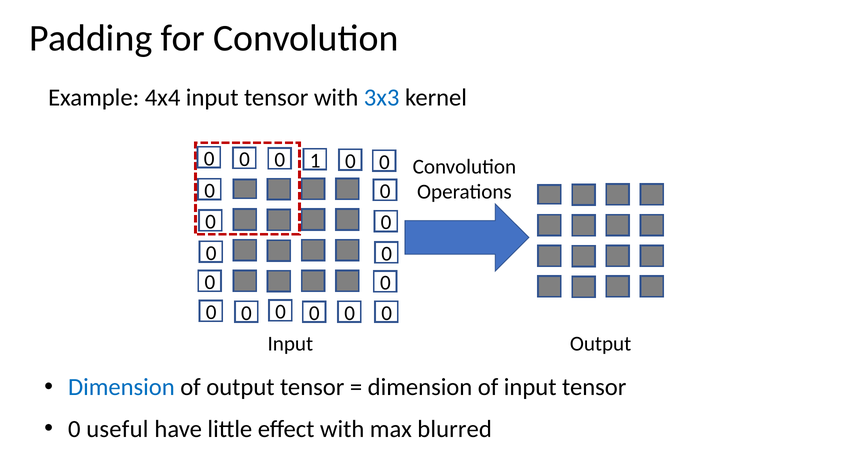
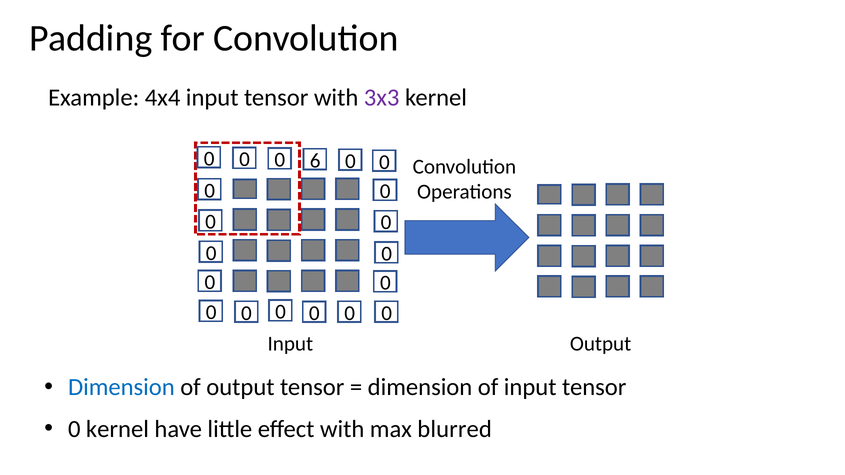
3x3 colour: blue -> purple
1: 1 -> 6
0 useful: useful -> kernel
